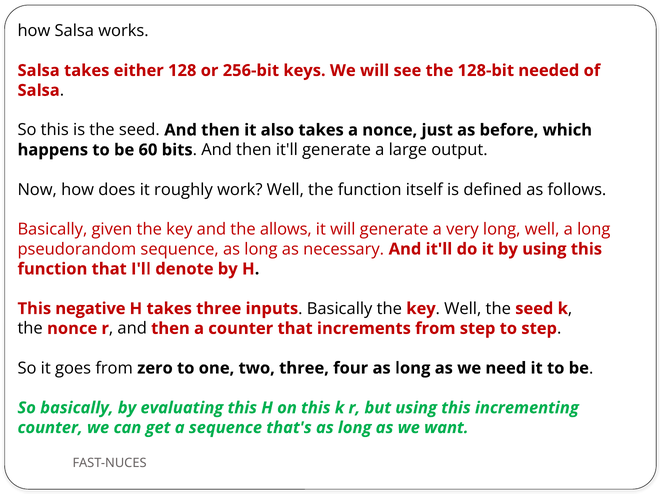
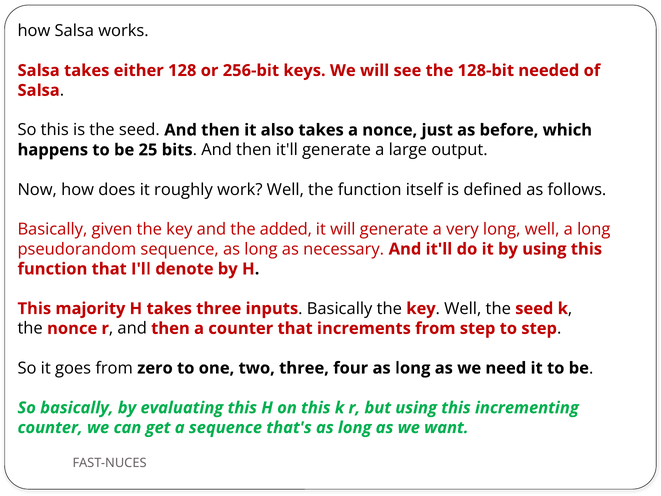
60: 60 -> 25
allows: allows -> added
negative: negative -> majority
